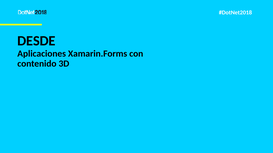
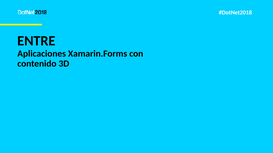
DESDE: DESDE -> ENTRE
